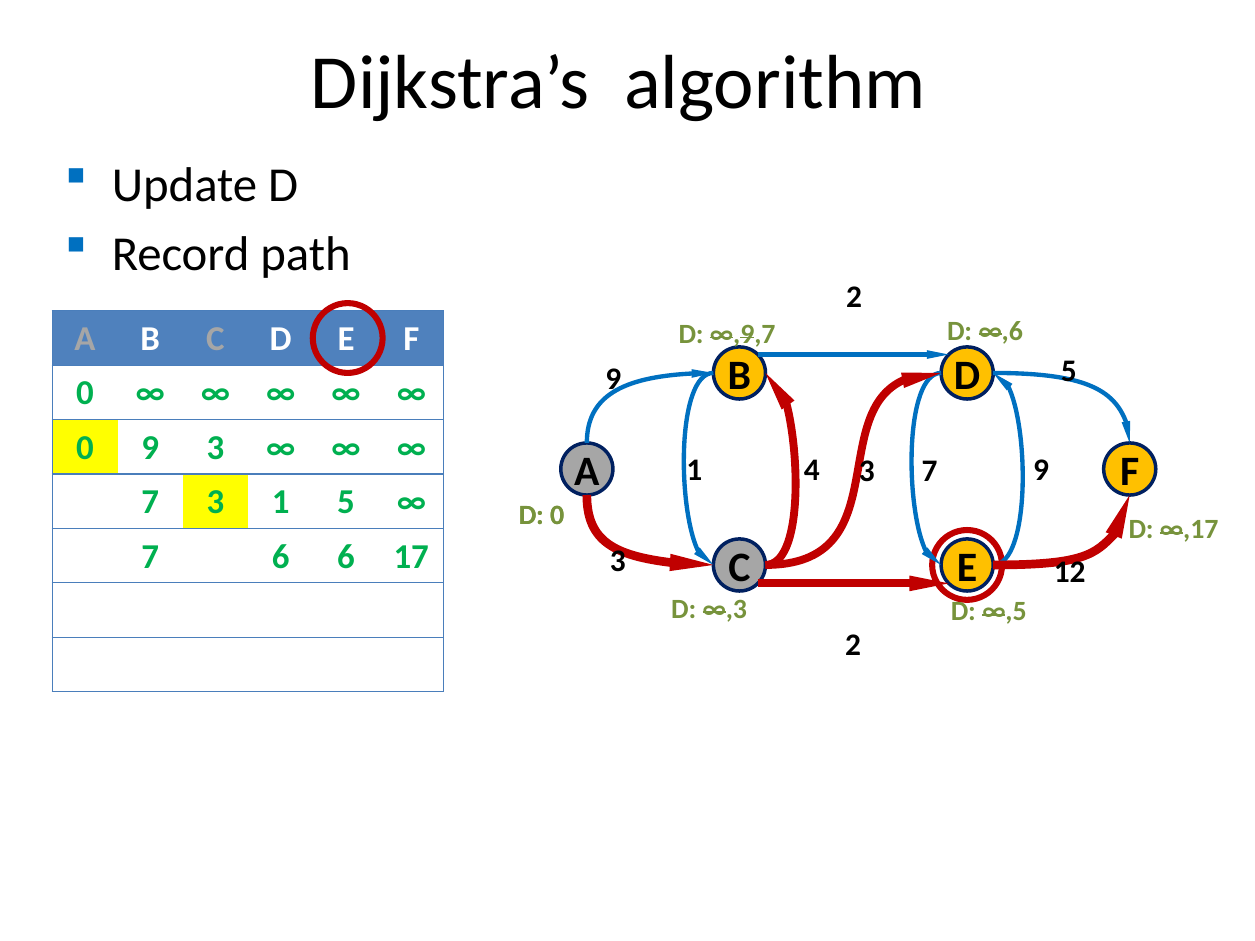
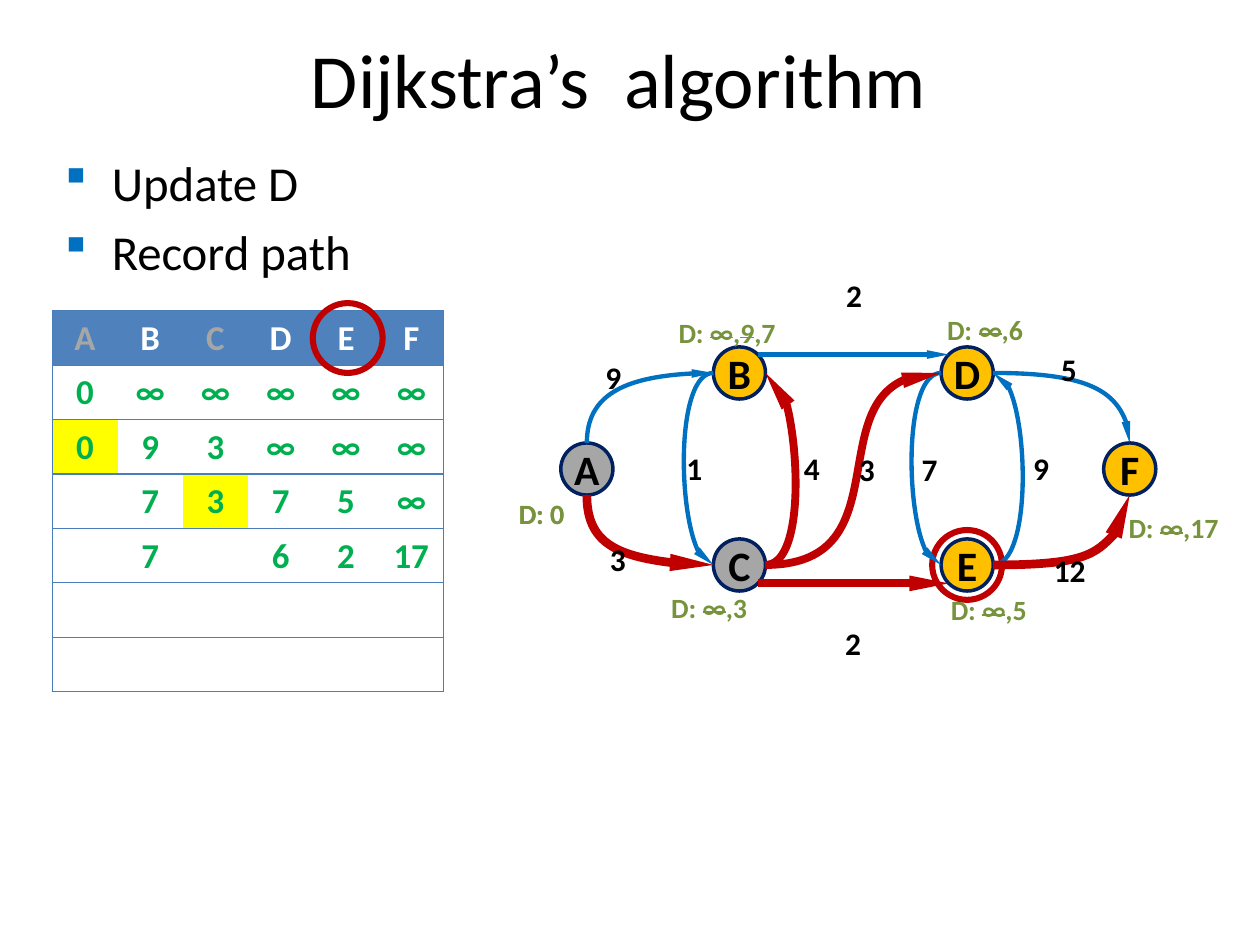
7 3 1: 1 -> 7
6 6: 6 -> 2
